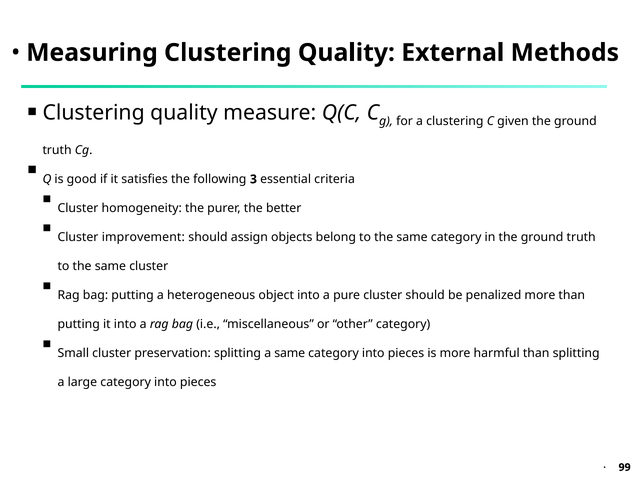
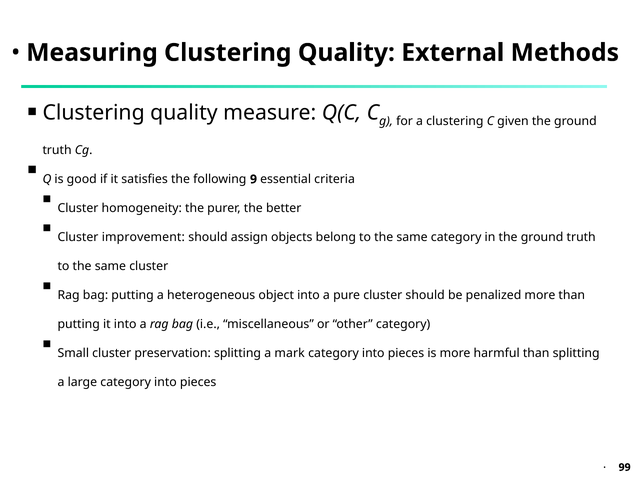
3: 3 -> 9
a same: same -> mark
